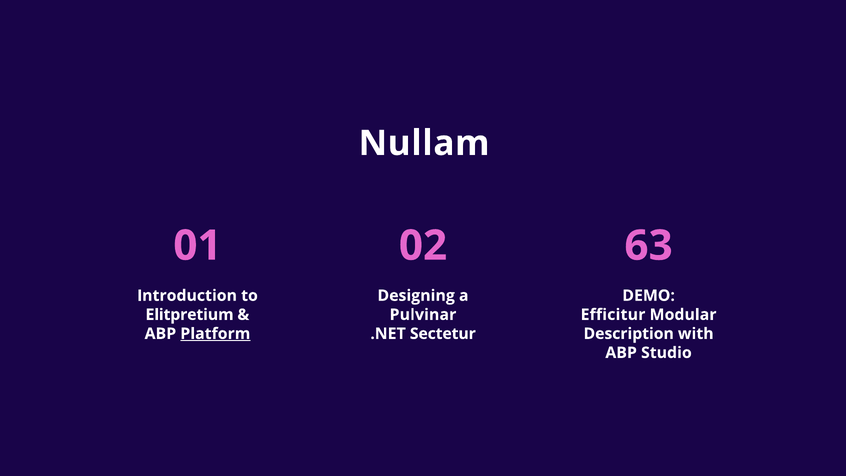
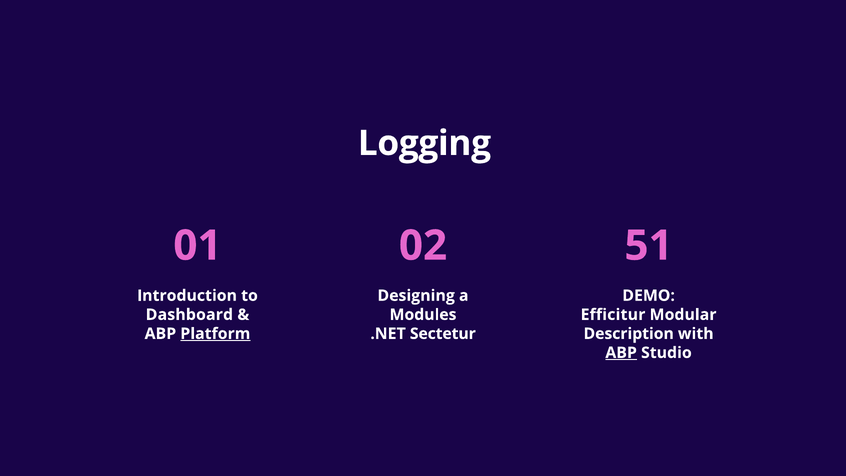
Nullam: Nullam -> Logging
63: 63 -> 51
Elitpretium: Elitpretium -> Dashboard
Pulvinar: Pulvinar -> Modules
ABP at (621, 353) underline: none -> present
